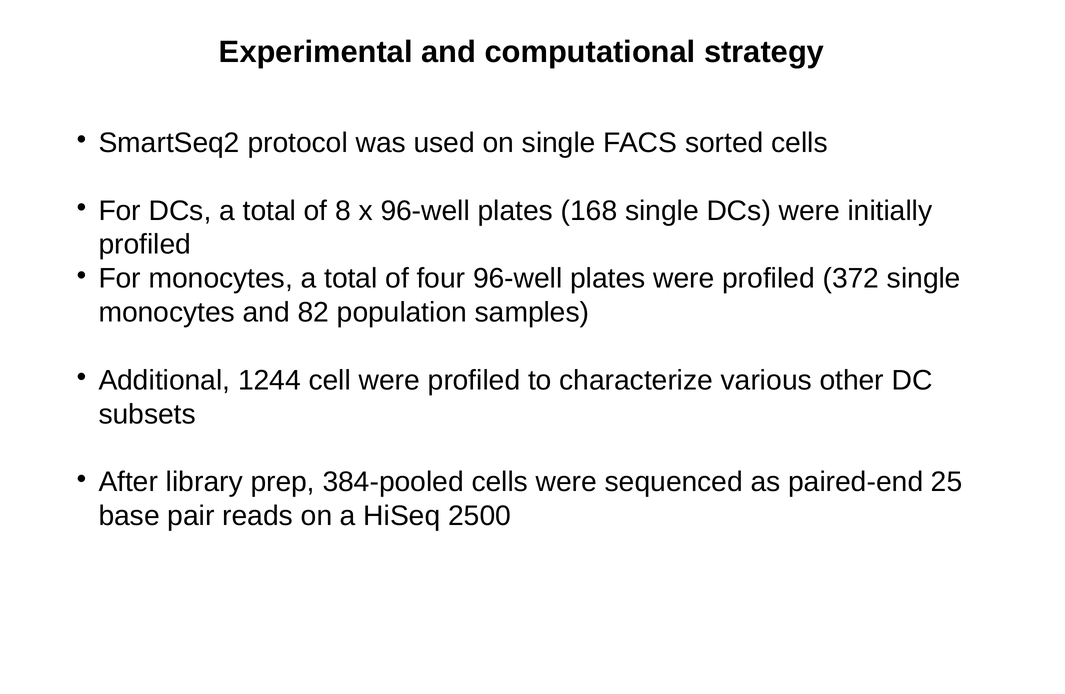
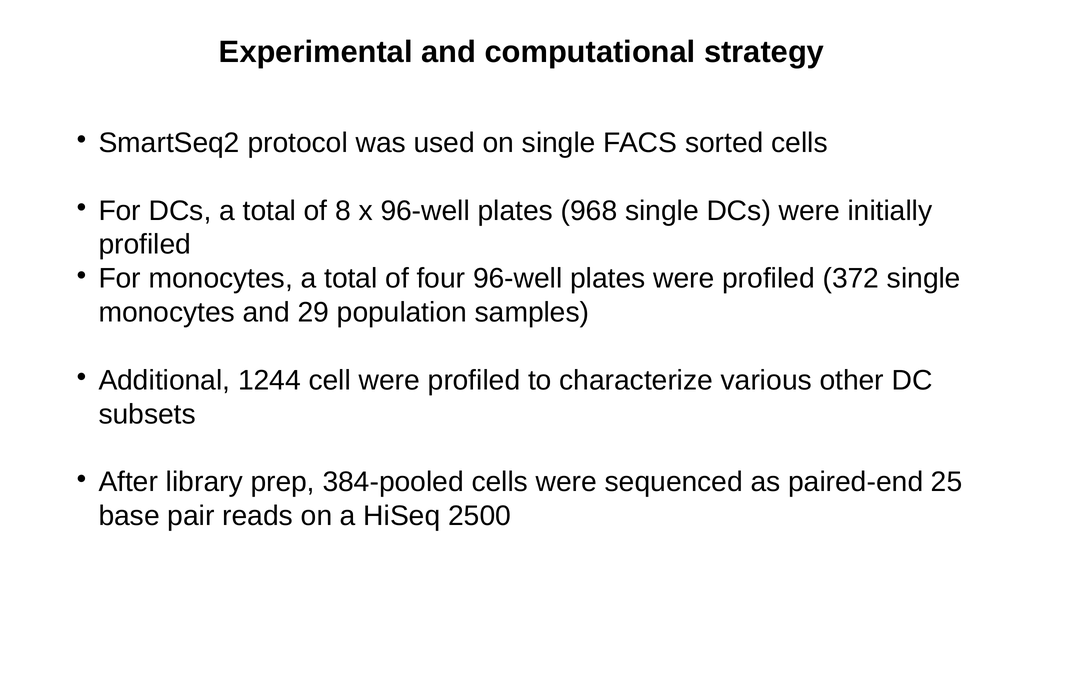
168: 168 -> 968
82: 82 -> 29
